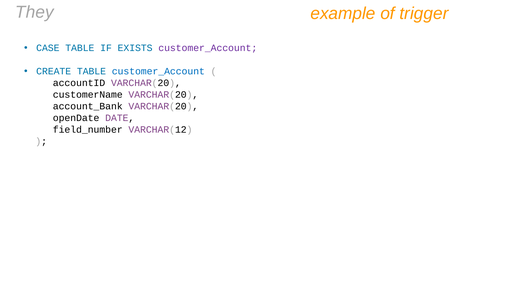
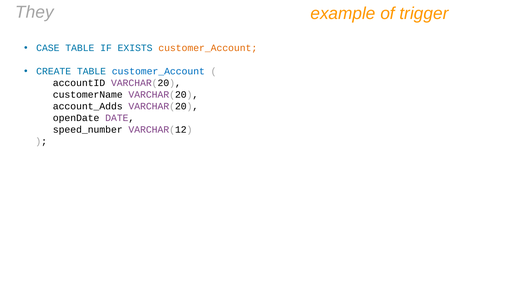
customer_Account at (208, 48) colour: purple -> orange
account_Bank: account_Bank -> account_Adds
field_number: field_number -> speed_number
